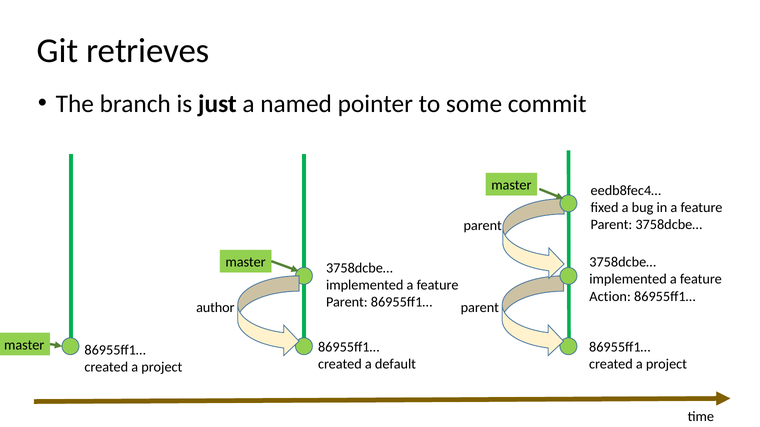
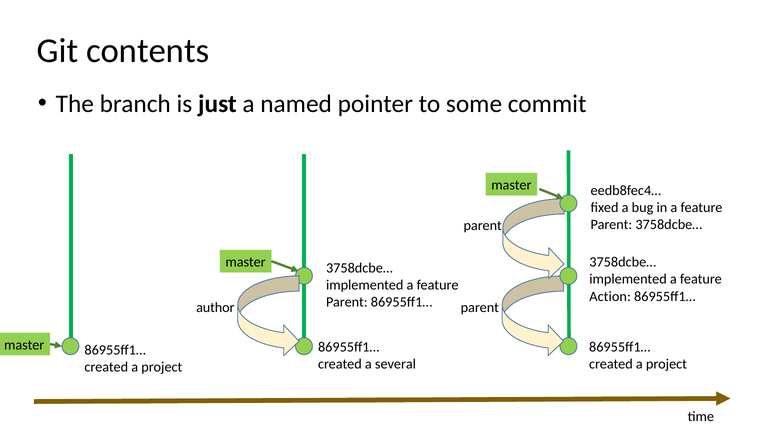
retrieves: retrieves -> contents
default: default -> several
